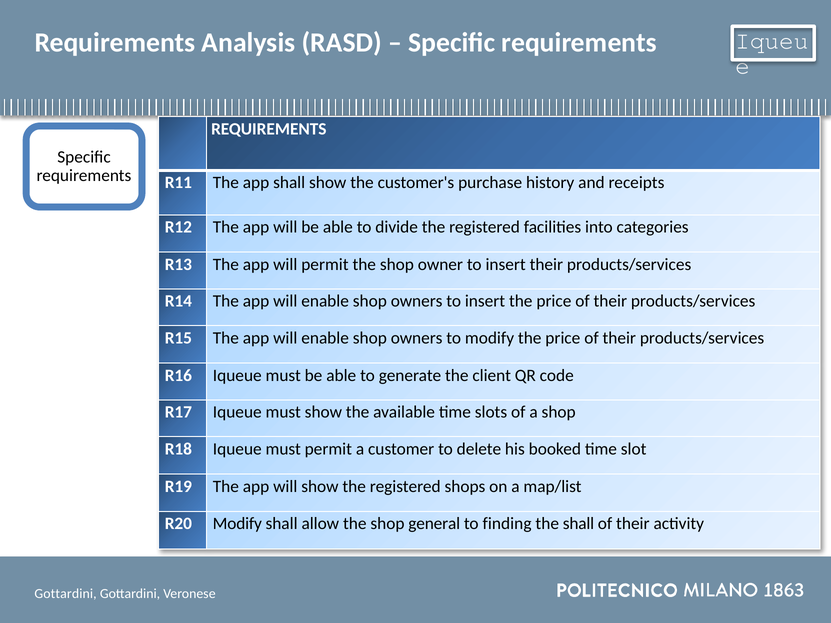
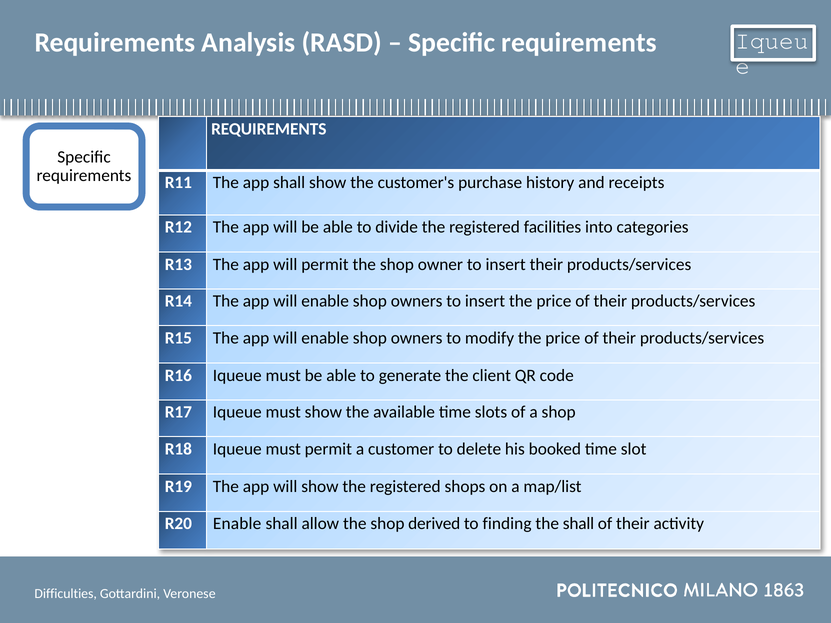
R20 Modify: Modify -> Enable
general: general -> derived
Gottardini at (66, 594): Gottardini -> Difficulties
